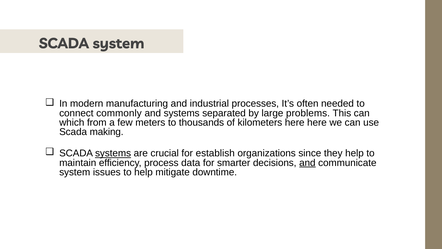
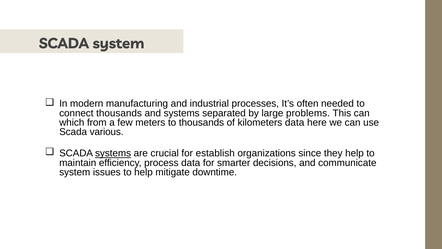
connect commonly: commonly -> thousands
kilometers here: here -> data
making: making -> various
and at (307, 163) underline: present -> none
